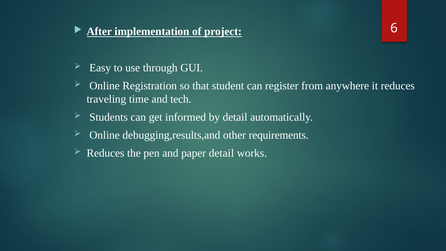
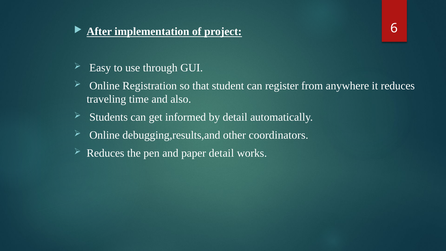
tech: tech -> also
requirements: requirements -> coordinators
